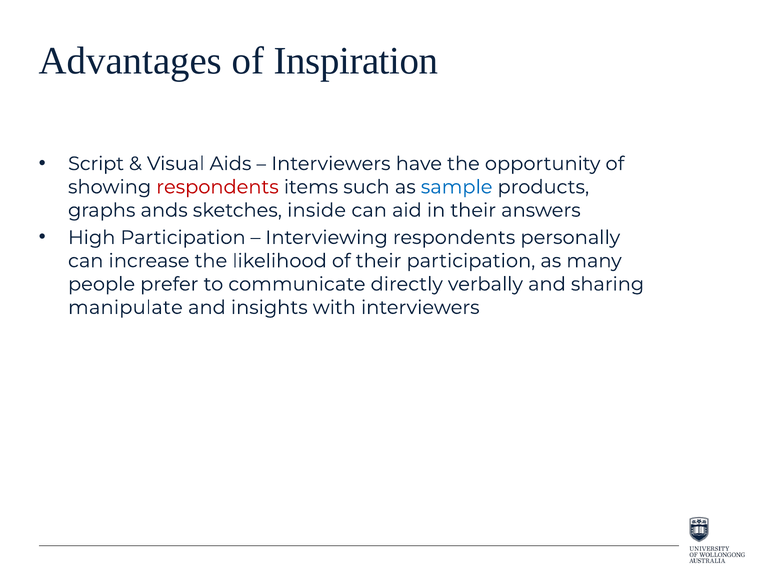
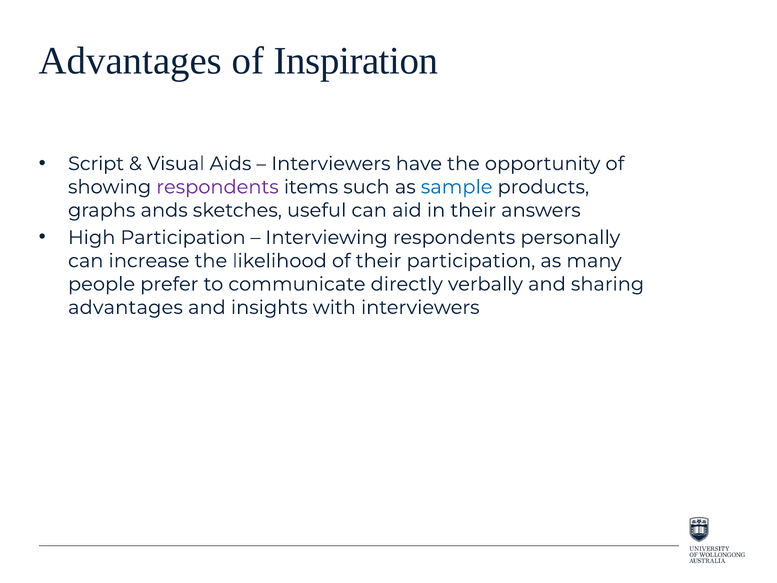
respondents at (217, 187) colour: red -> purple
inside: inside -> useful
manipulate at (125, 307): manipulate -> advantages
